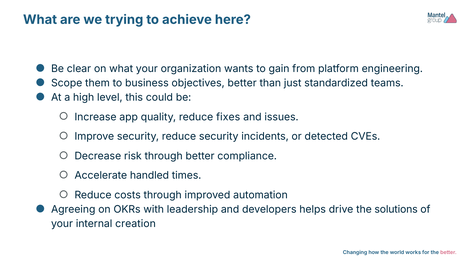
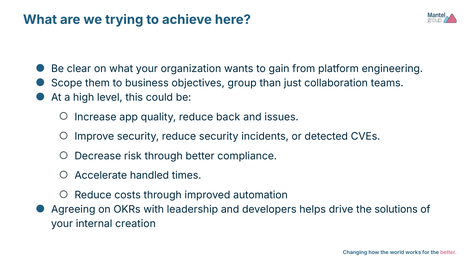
objectives better: better -> group
standardized: standardized -> collaboration
fixes: fixes -> back
